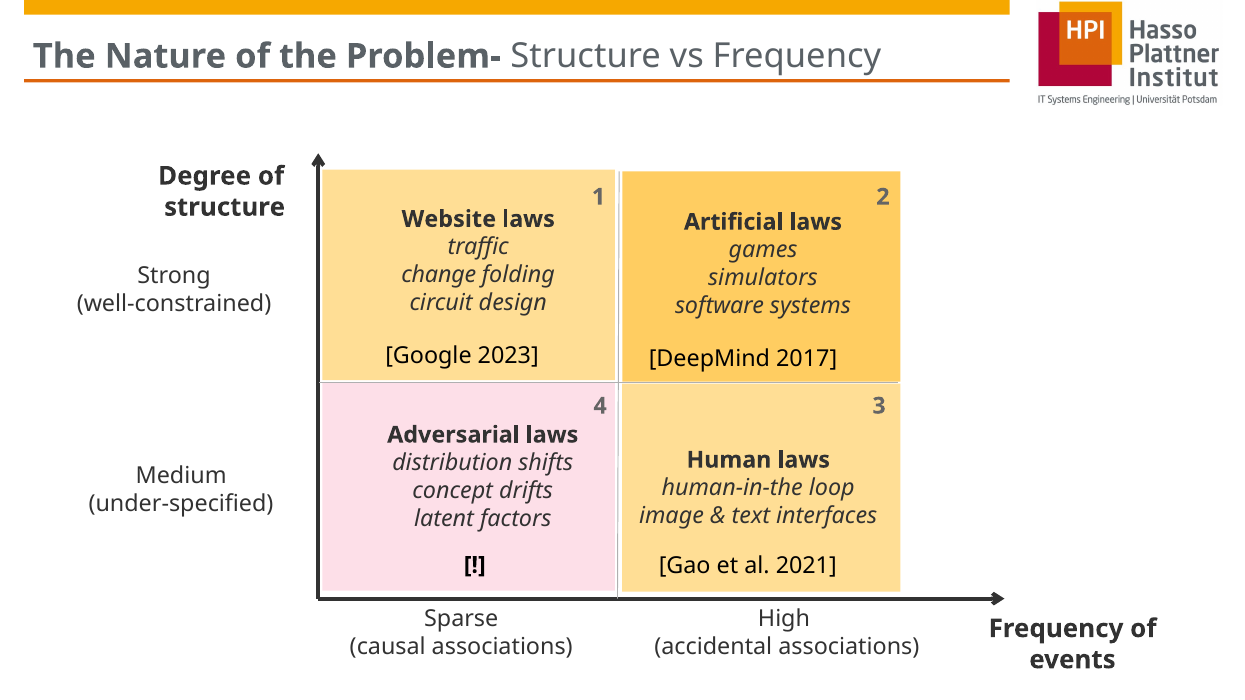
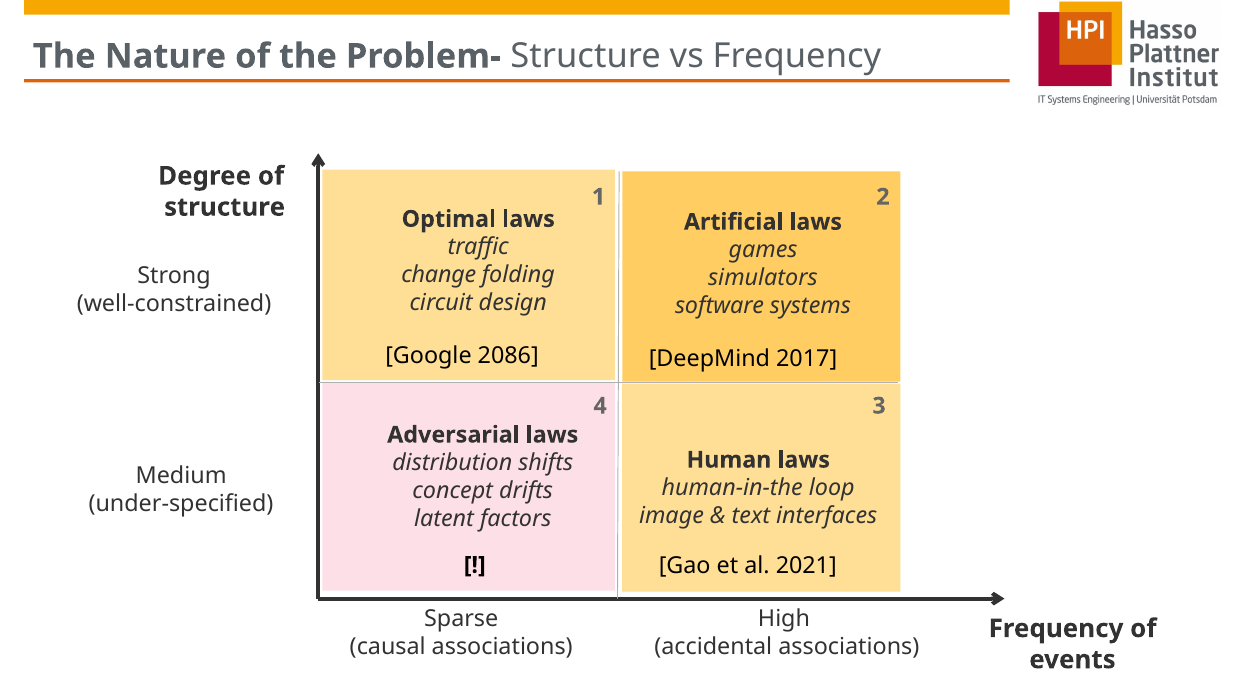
Website: Website -> Optimal
2023: 2023 -> 2086
